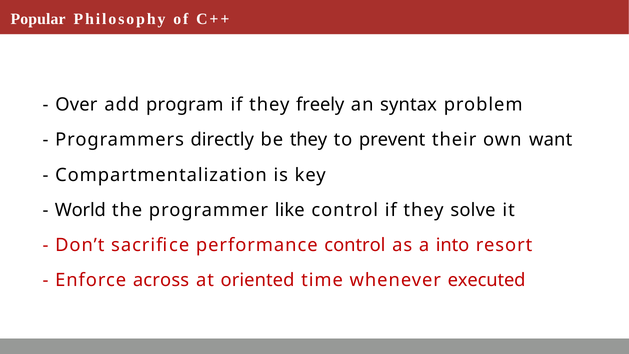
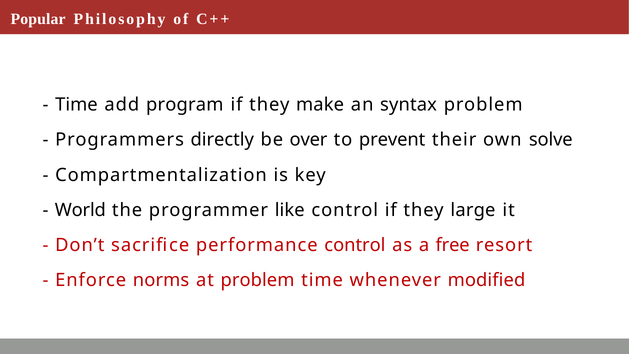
Over at (76, 105): Over -> Time
freely: freely -> make
be they: they -> over
want: want -> solve
solve: solve -> large
into: into -> free
across: across -> norms
at oriented: oriented -> problem
executed: executed -> modified
